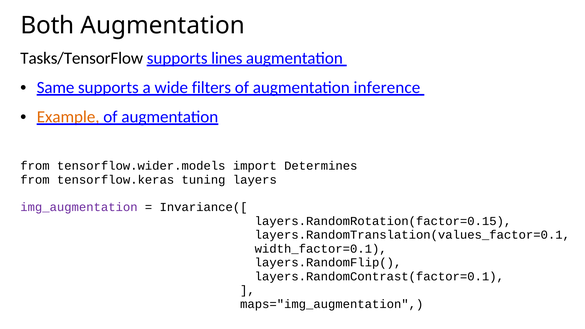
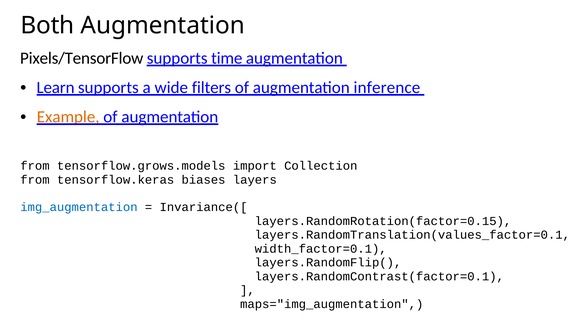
Tasks/TensorFlow: Tasks/TensorFlow -> Pixels/TensorFlow
lines: lines -> time
Same: Same -> Learn
tensorflow.wider.models: tensorflow.wider.models -> tensorflow.grows.models
Determines: Determines -> Collection
tuning: tuning -> biases
img_augmentation colour: purple -> blue
